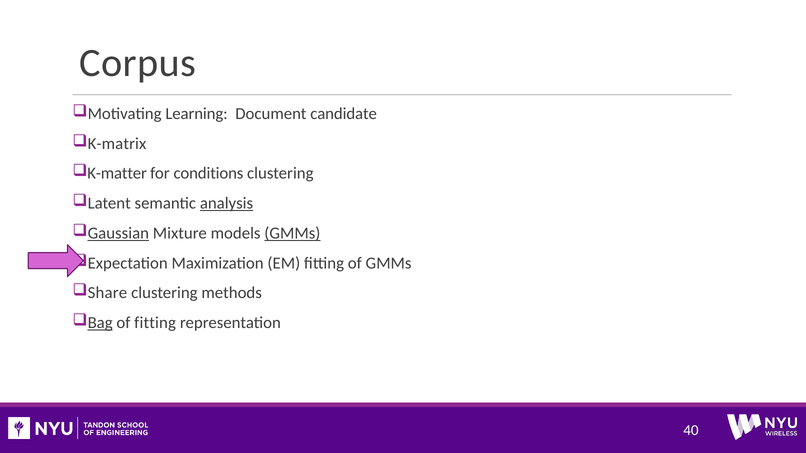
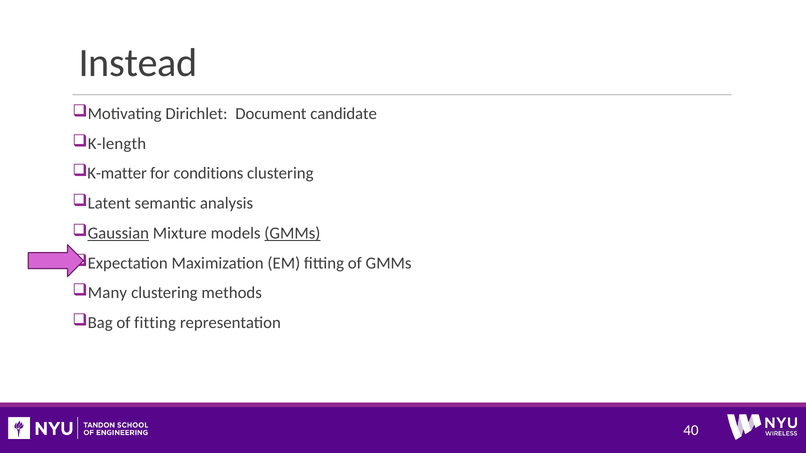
Corpus: Corpus -> Instead
Learning: Learning -> Dirichlet
K-matrix: K-matrix -> K-length
analysis underline: present -> none
Share: Share -> Many
Bag underline: present -> none
